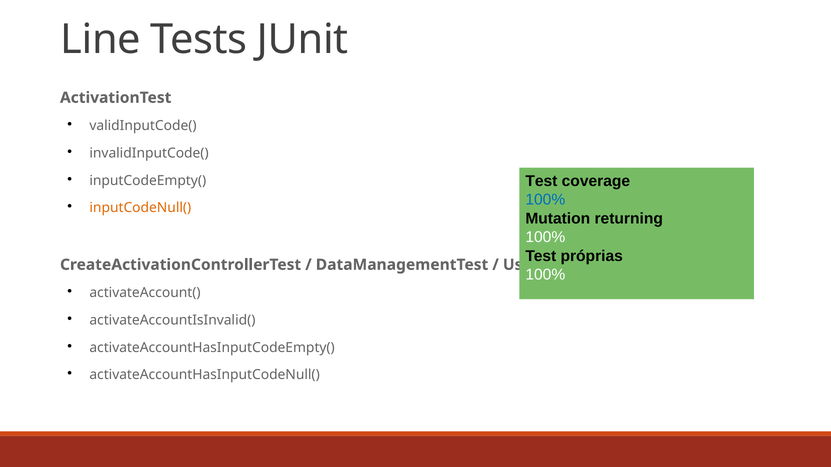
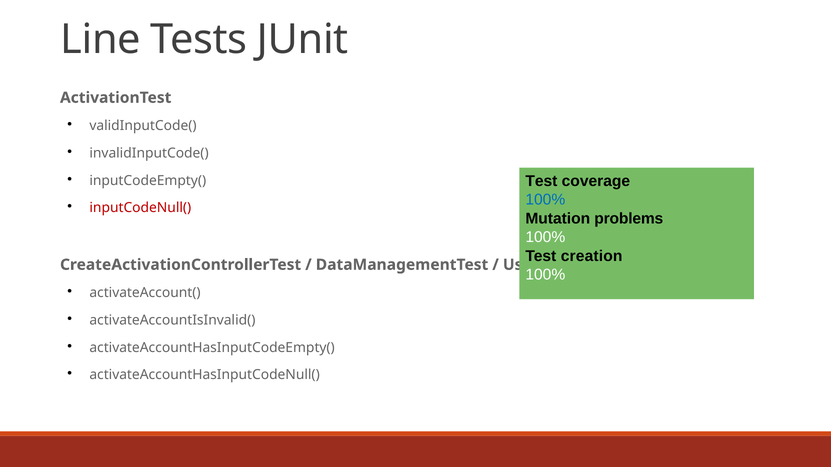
inputCodeNull( colour: orange -> red
returning: returning -> problems
próprias: próprias -> creation
